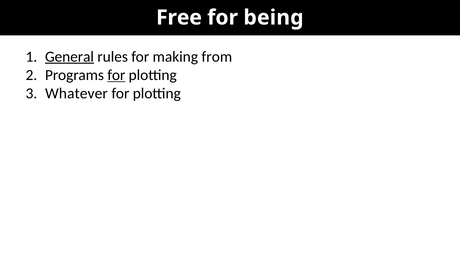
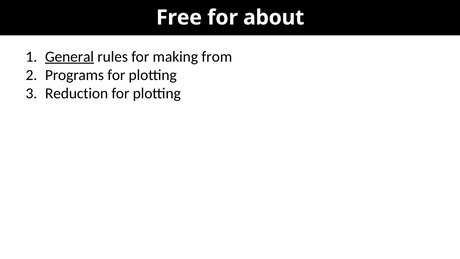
being: being -> about
for at (116, 75) underline: present -> none
Whatever: Whatever -> Reduction
